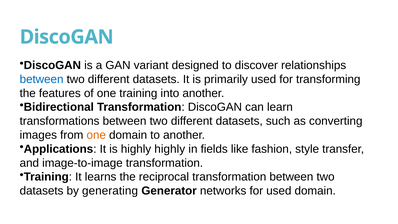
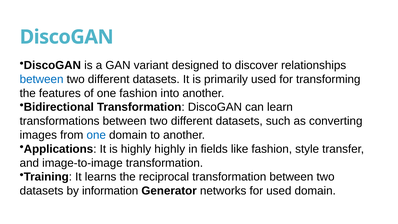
one training: training -> fashion
one at (96, 135) colour: orange -> blue
generating: generating -> information
